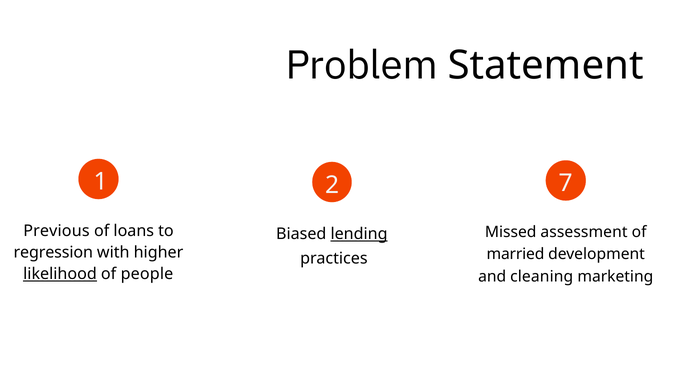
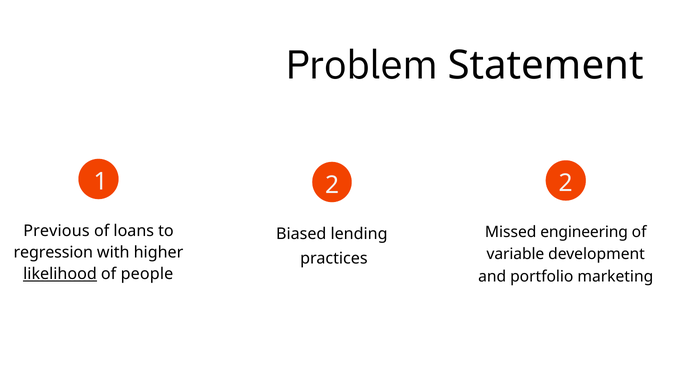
2 7: 7 -> 2
assessment: assessment -> engineering
lending underline: present -> none
married: married -> variable
cleaning: cleaning -> portfolio
